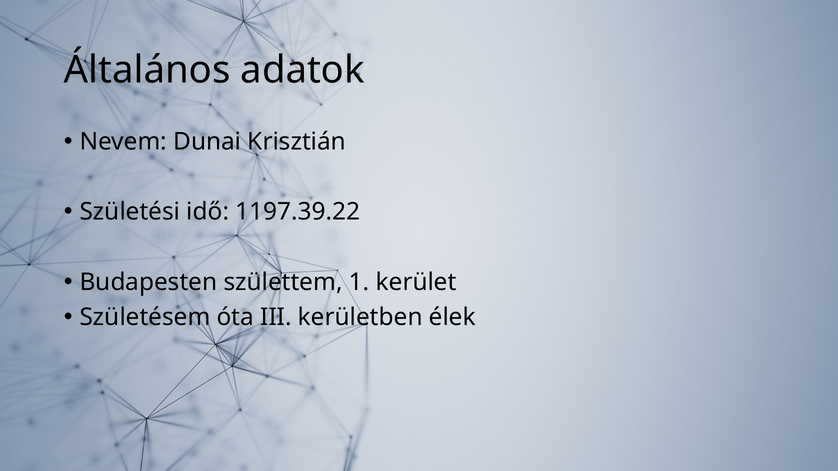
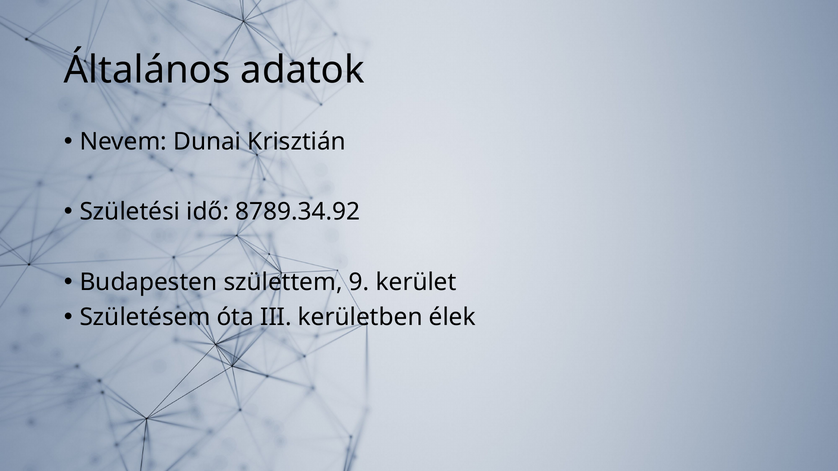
1197.39.22: 1197.39.22 -> 8789.34.92
1: 1 -> 9
